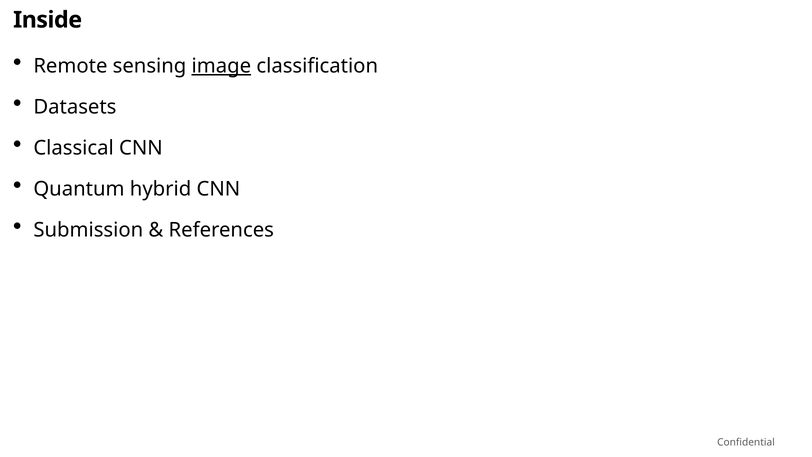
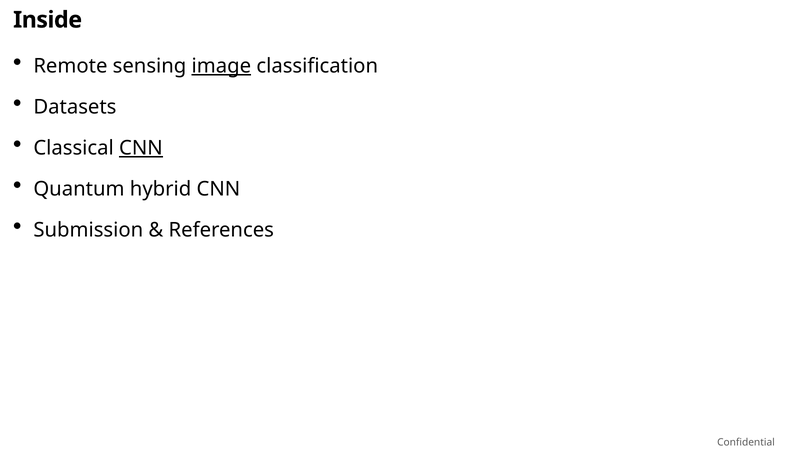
CNN at (141, 148) underline: none -> present
